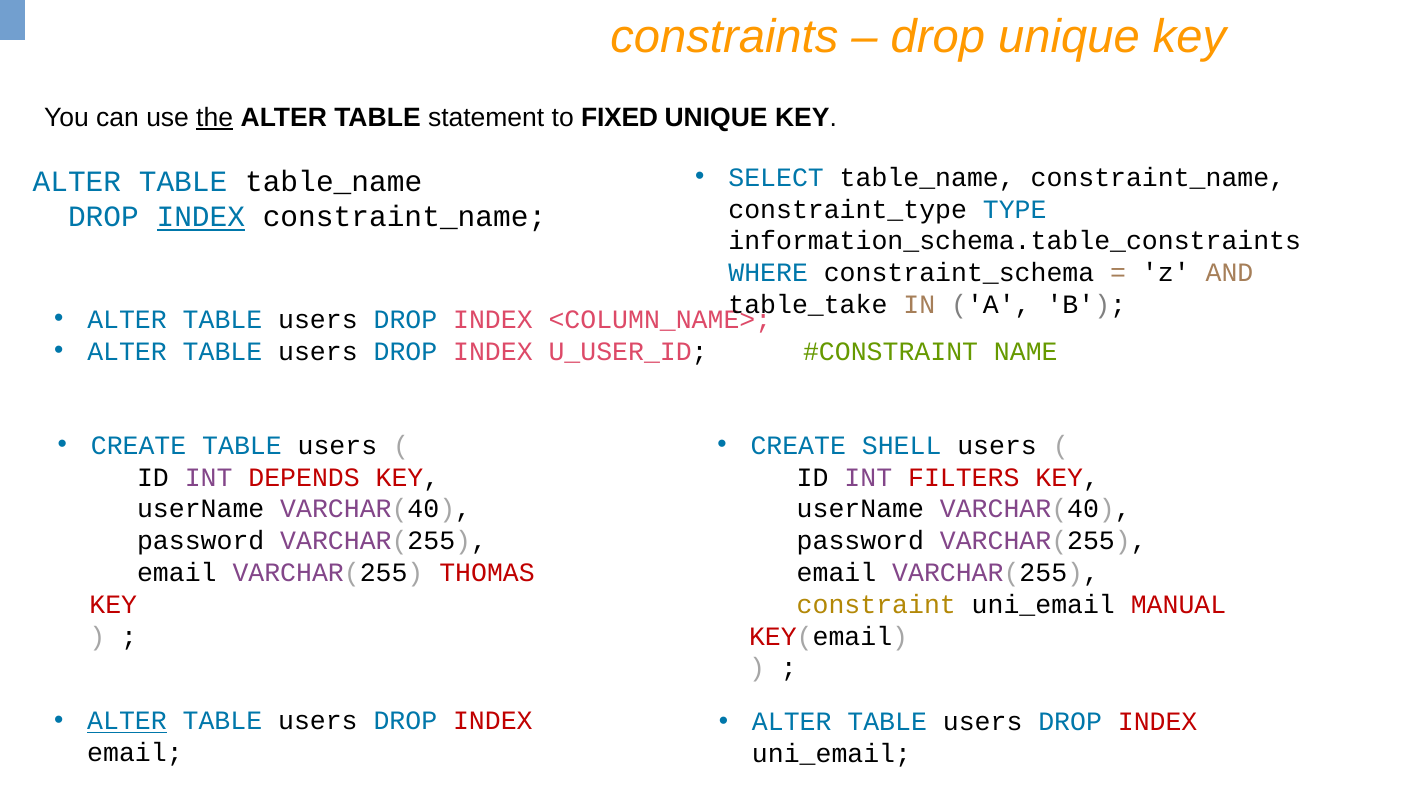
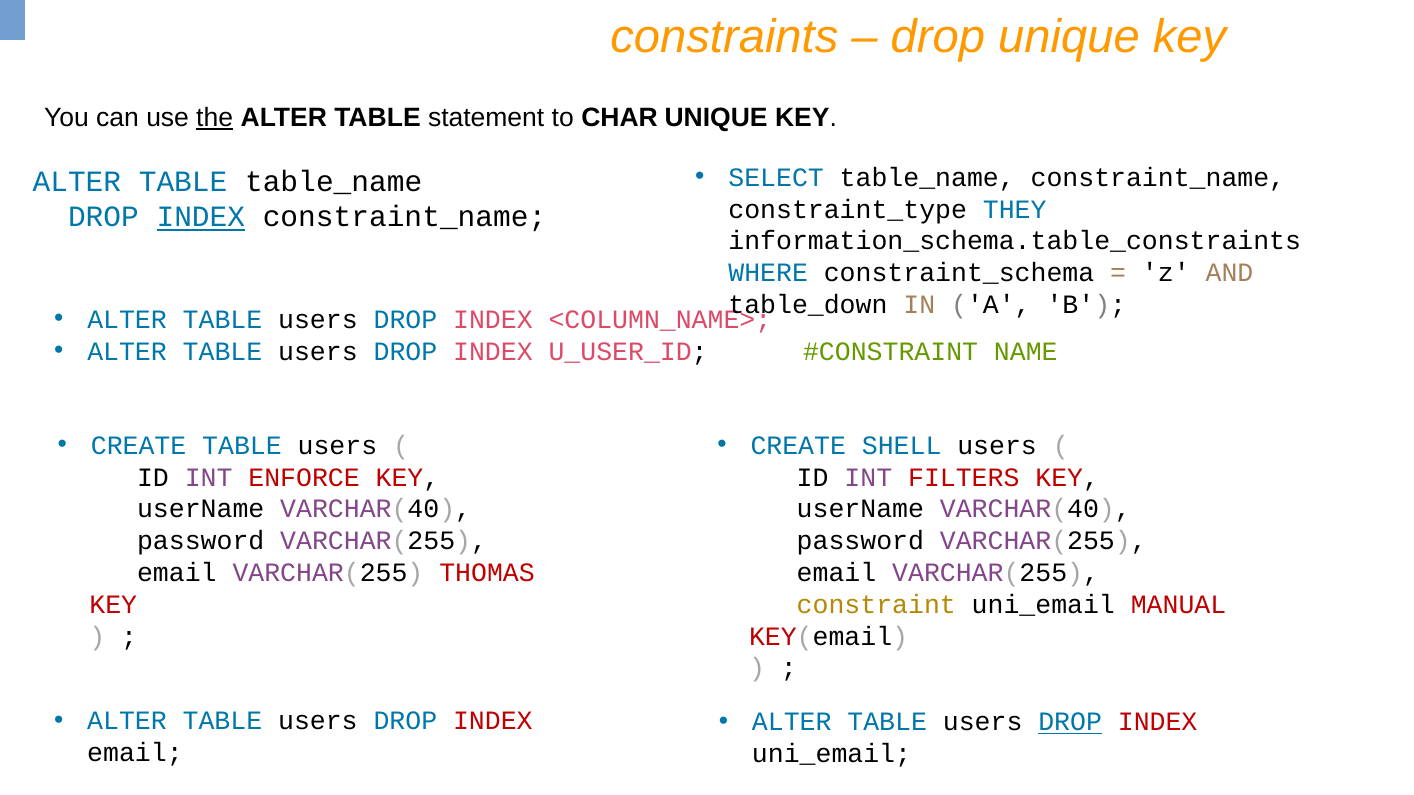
FIXED: FIXED -> CHAR
TYPE: TYPE -> THEY
table_take: table_take -> table_down
DEPENDS: DEPENDS -> ENFORCE
ALTER at (127, 721) underline: present -> none
DROP at (1070, 722) underline: none -> present
